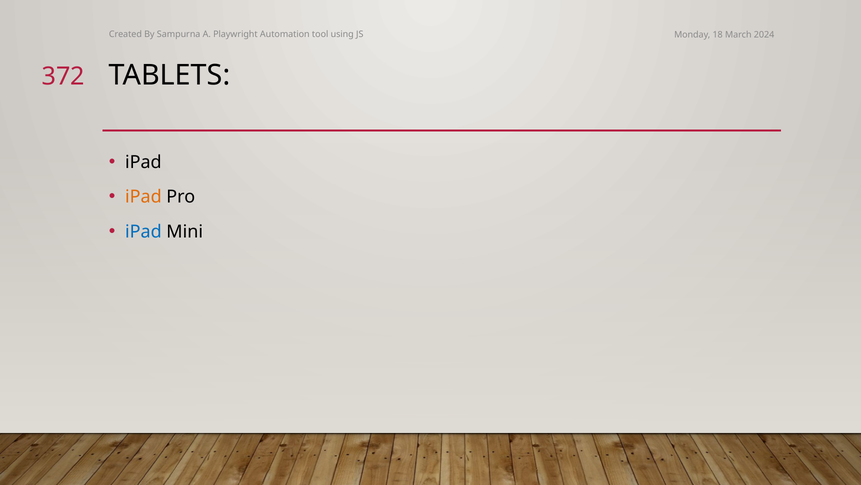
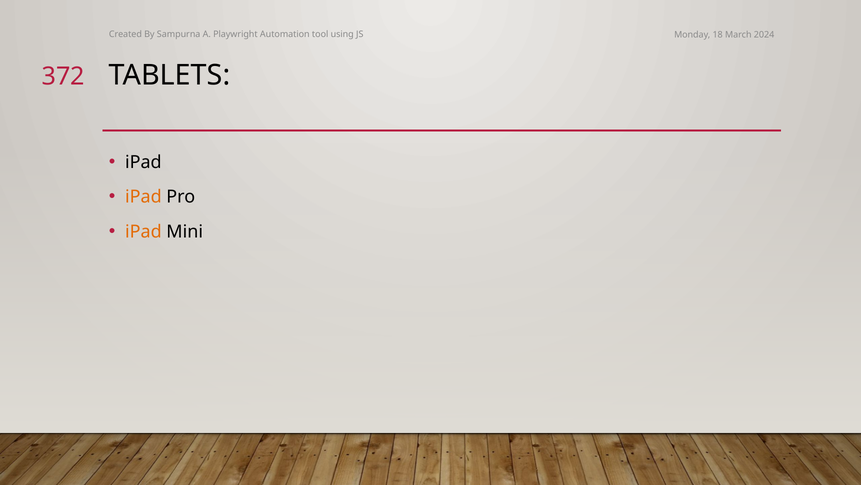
iPad at (143, 232) colour: blue -> orange
